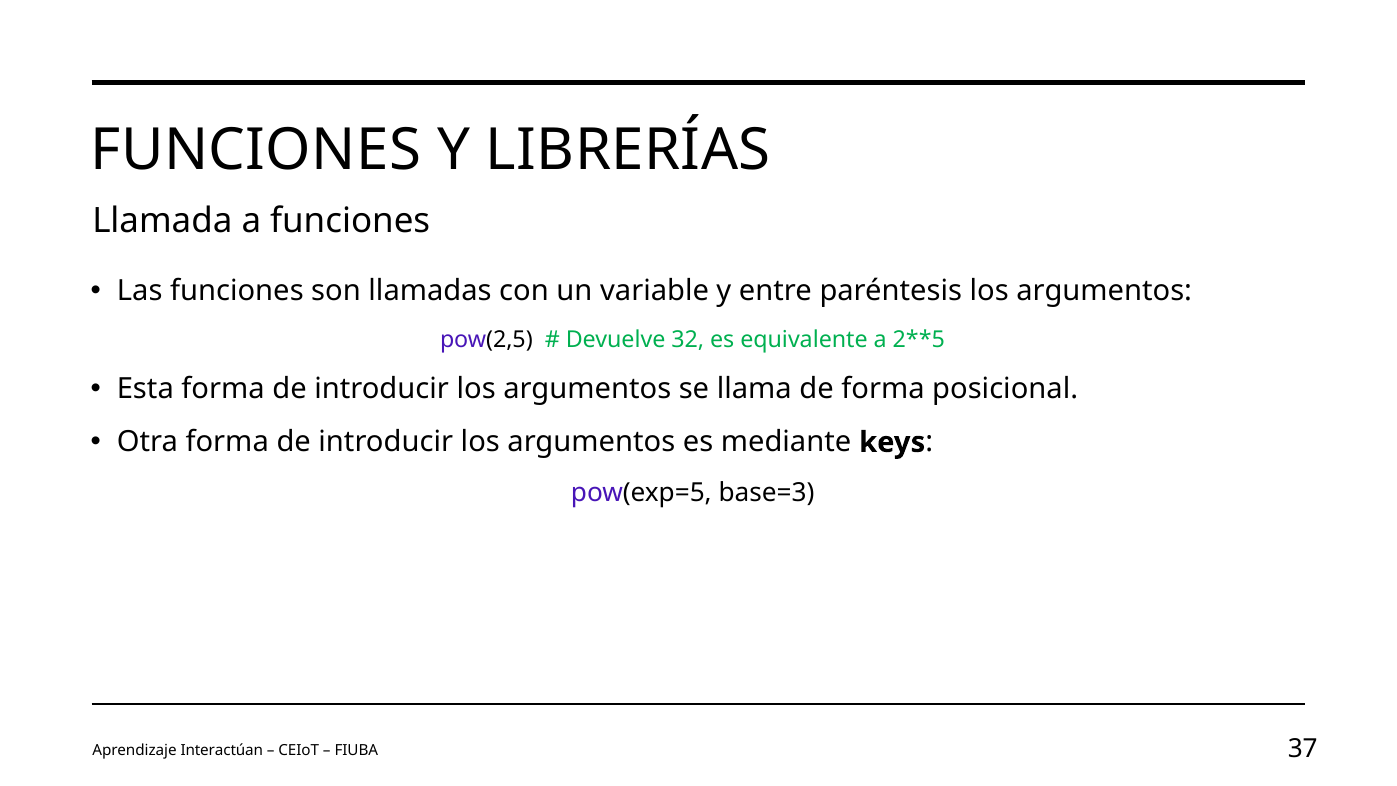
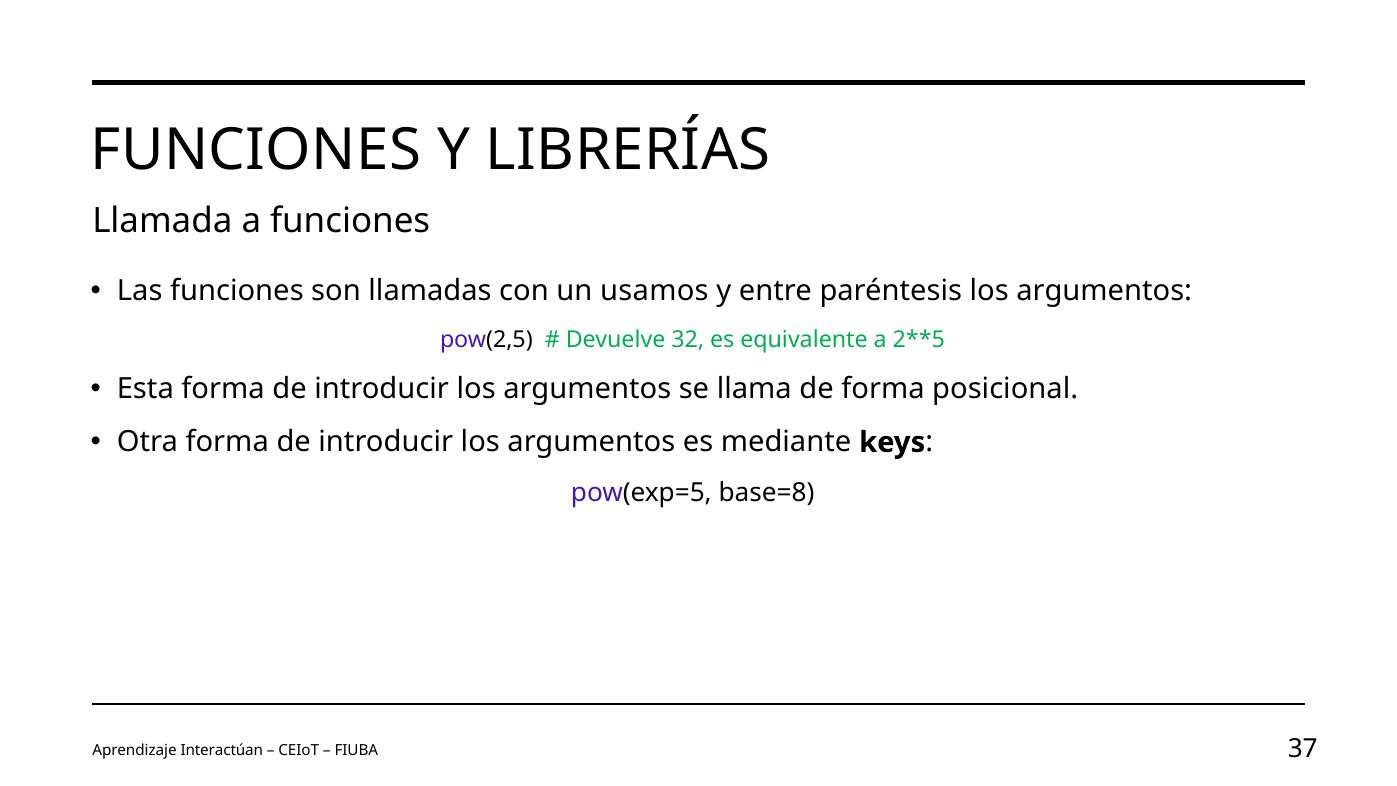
variable: variable -> usamos
base=3: base=3 -> base=8
